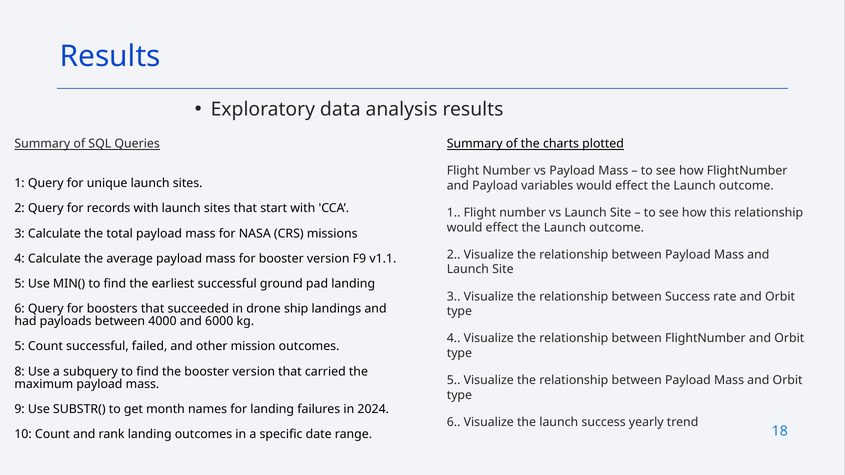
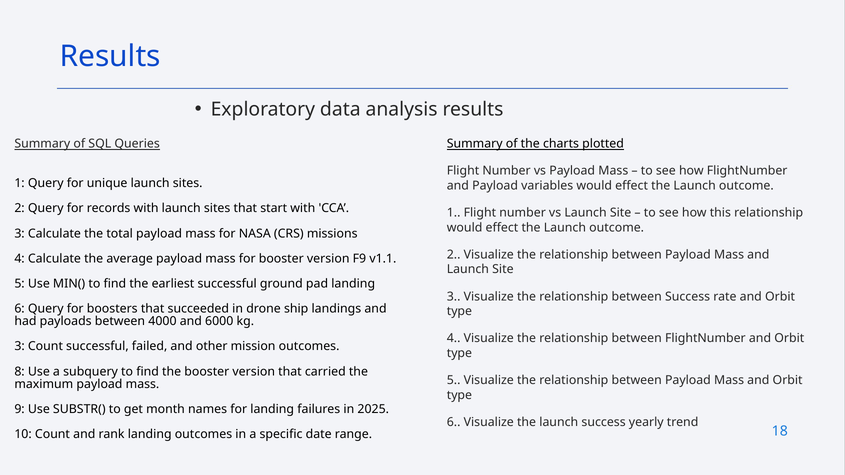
5 at (20, 347): 5 -> 3
2024: 2024 -> 2025
